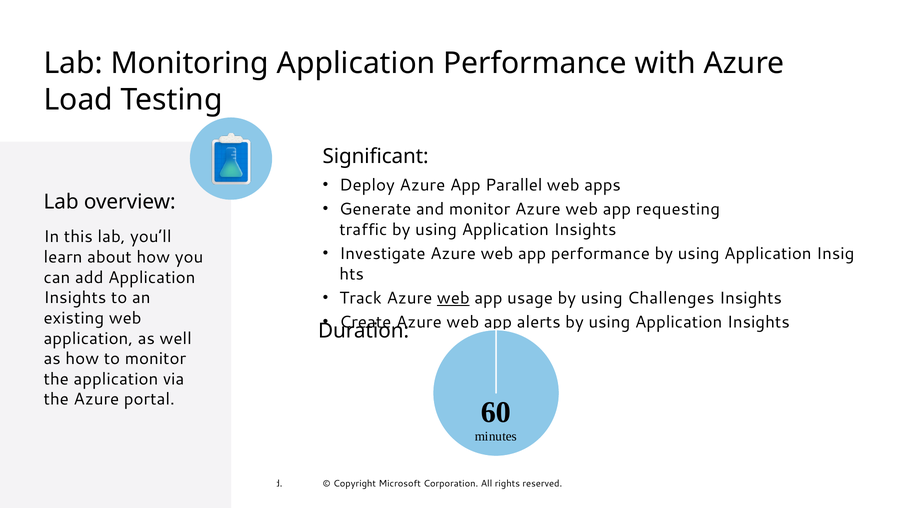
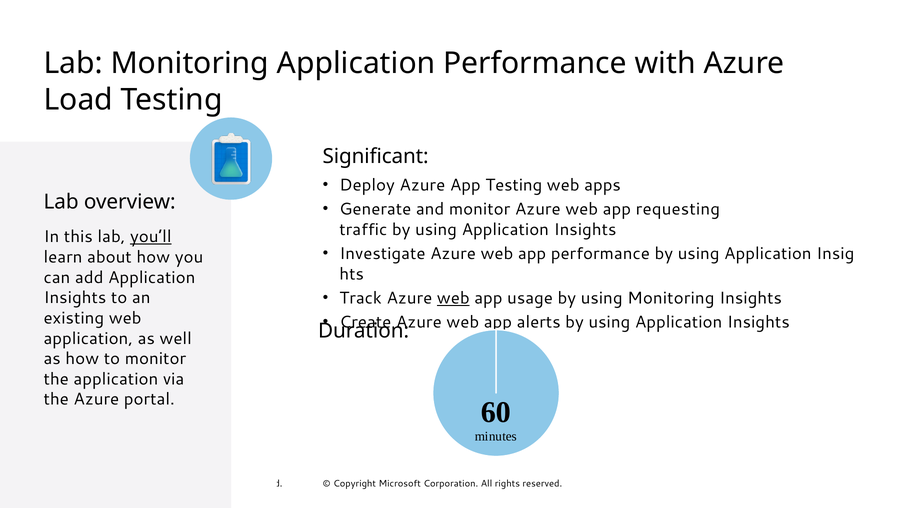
App Parallel: Parallel -> Testing
you’ll underline: none -> present
using Challenges: Challenges -> Monitoring
